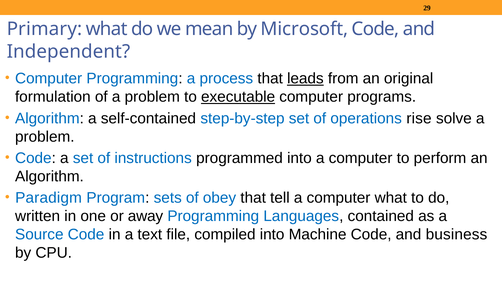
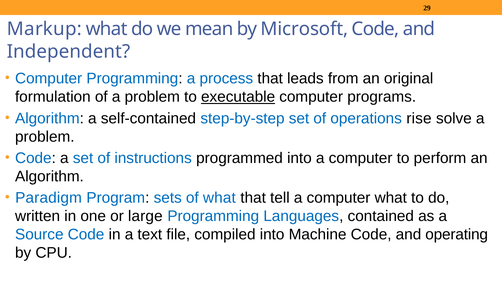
Primary: Primary -> Markup
leads underline: present -> none
of obey: obey -> what
away: away -> large
business: business -> operating
